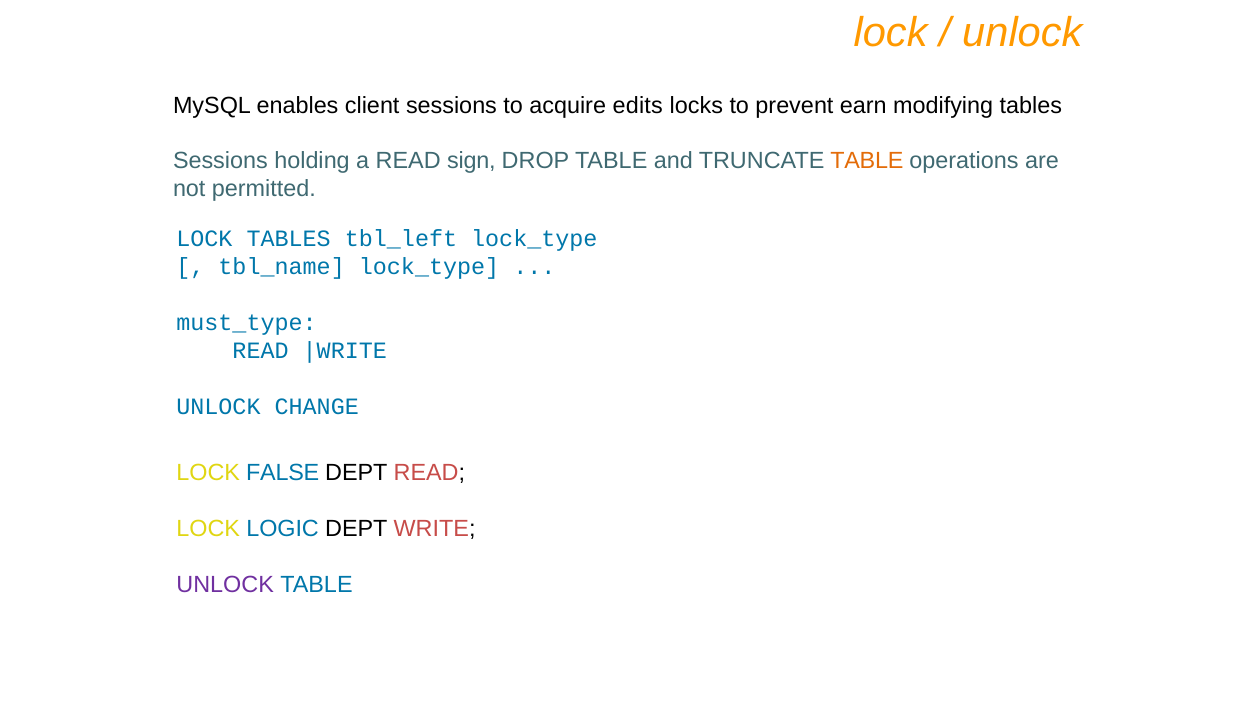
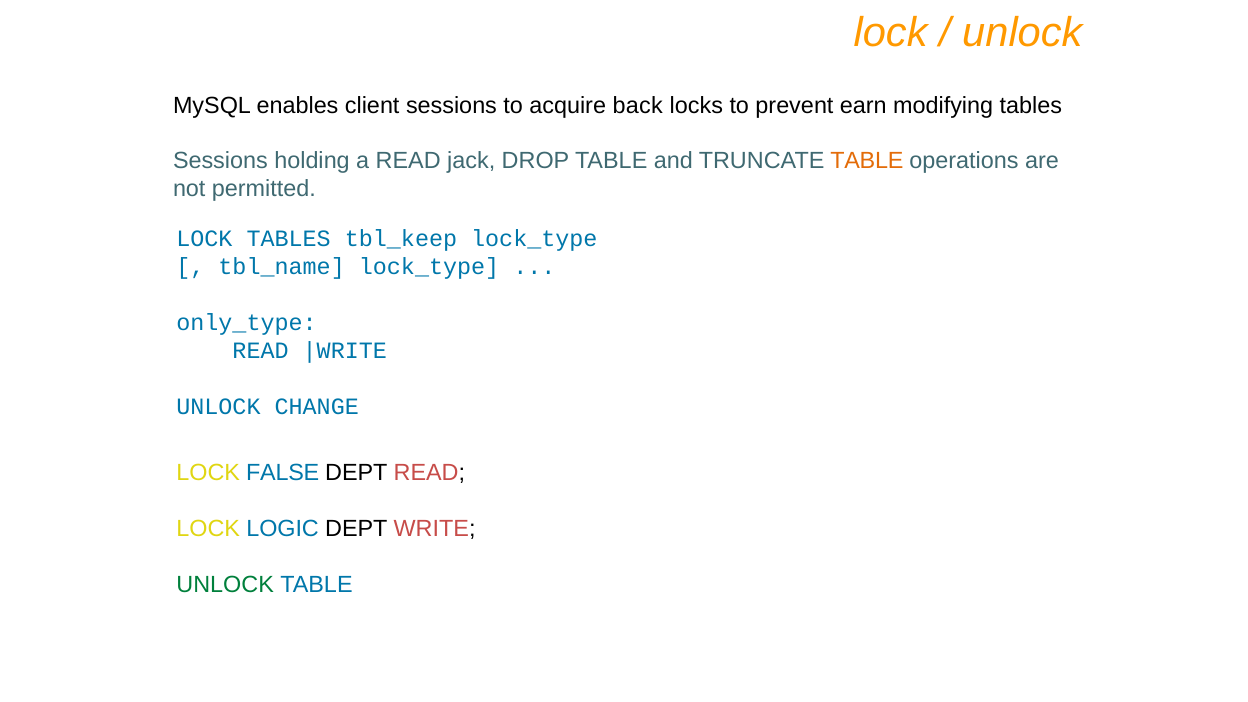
edits: edits -> back
sign: sign -> jack
tbl_left: tbl_left -> tbl_keep
must_type: must_type -> only_type
UNLOCK at (225, 585) colour: purple -> green
